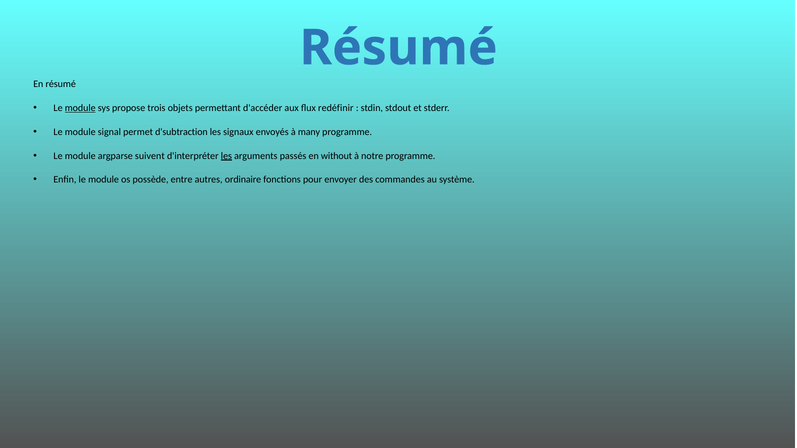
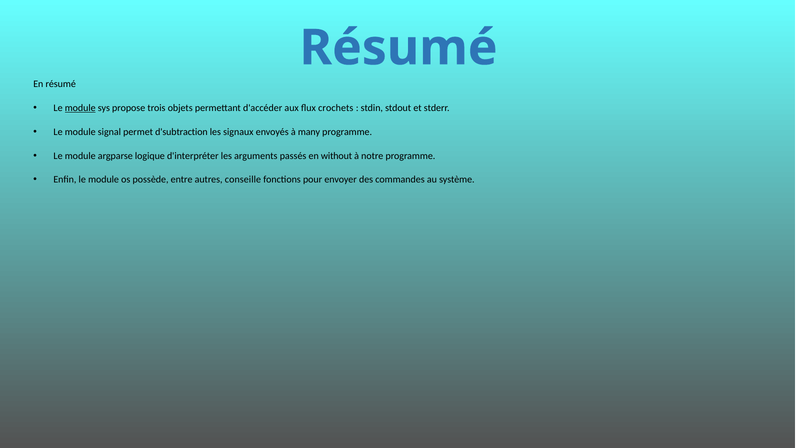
redéfinir: redéfinir -> crochets
suivent: suivent -> logique
les at (226, 156) underline: present -> none
ordinaire: ordinaire -> conseille
